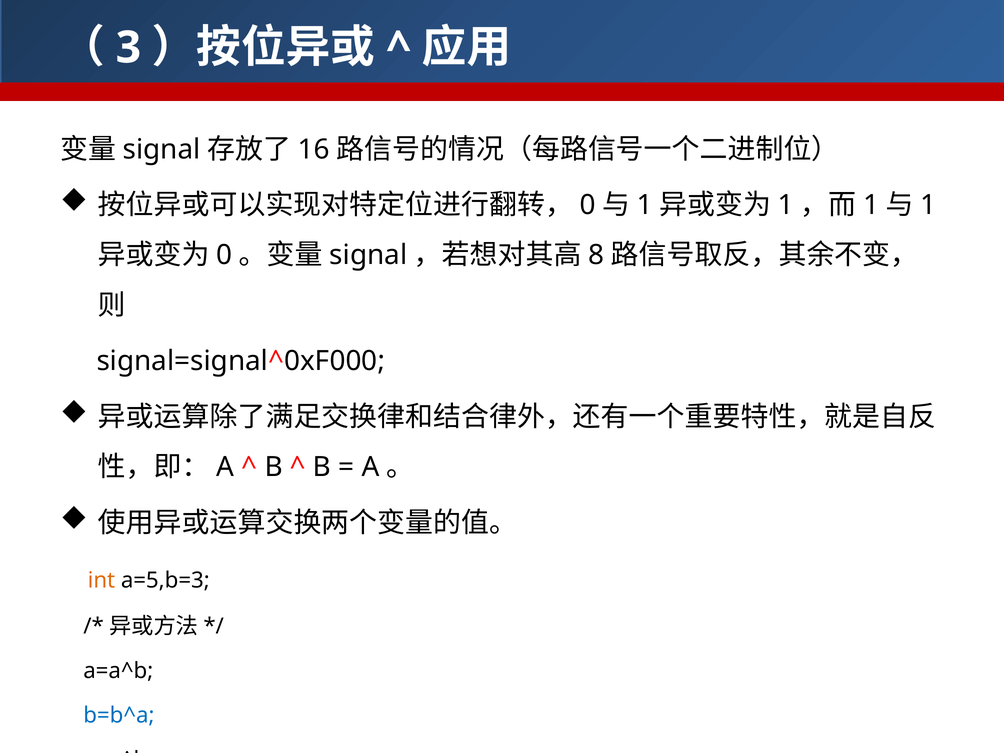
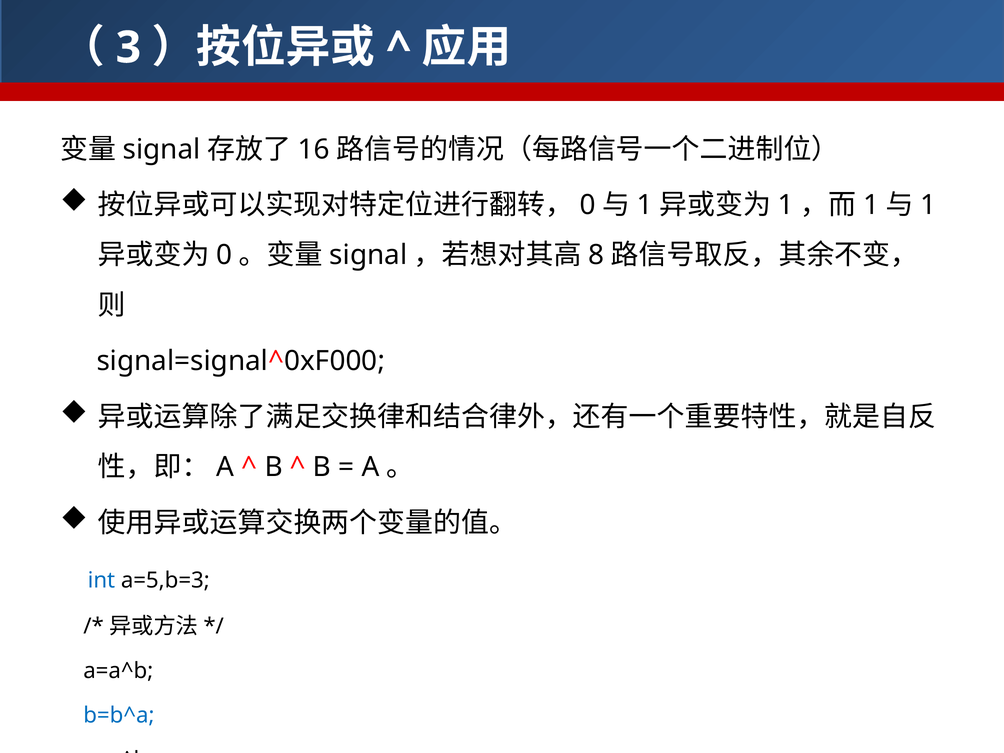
int colour: orange -> blue
